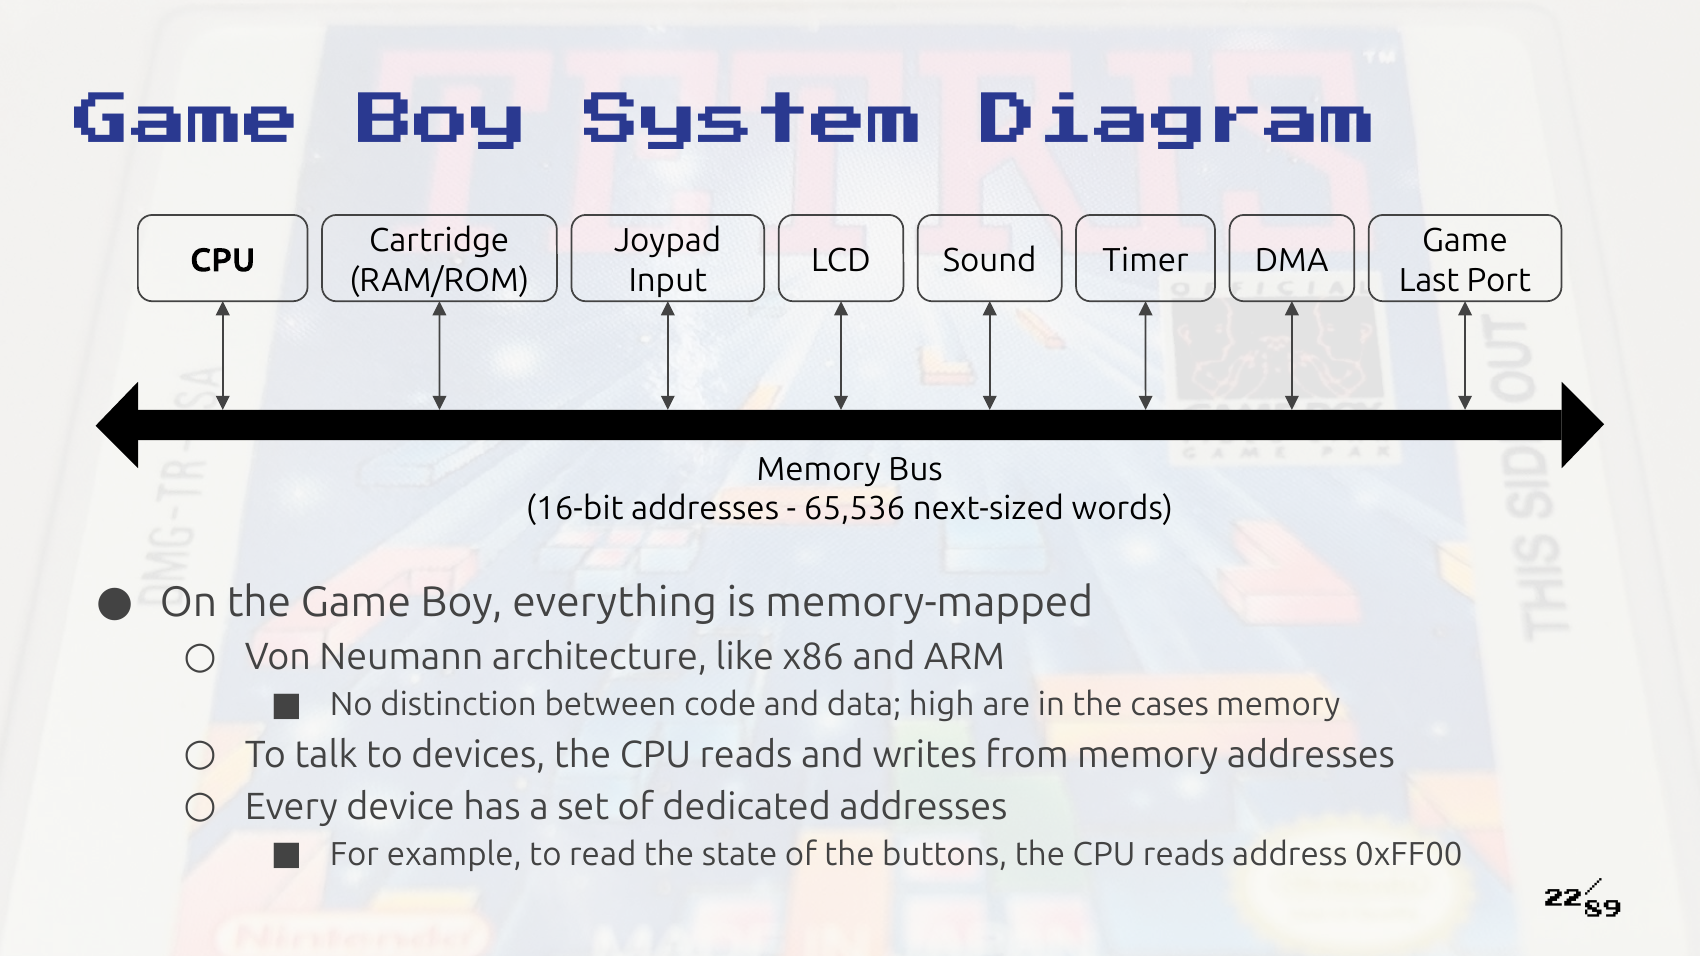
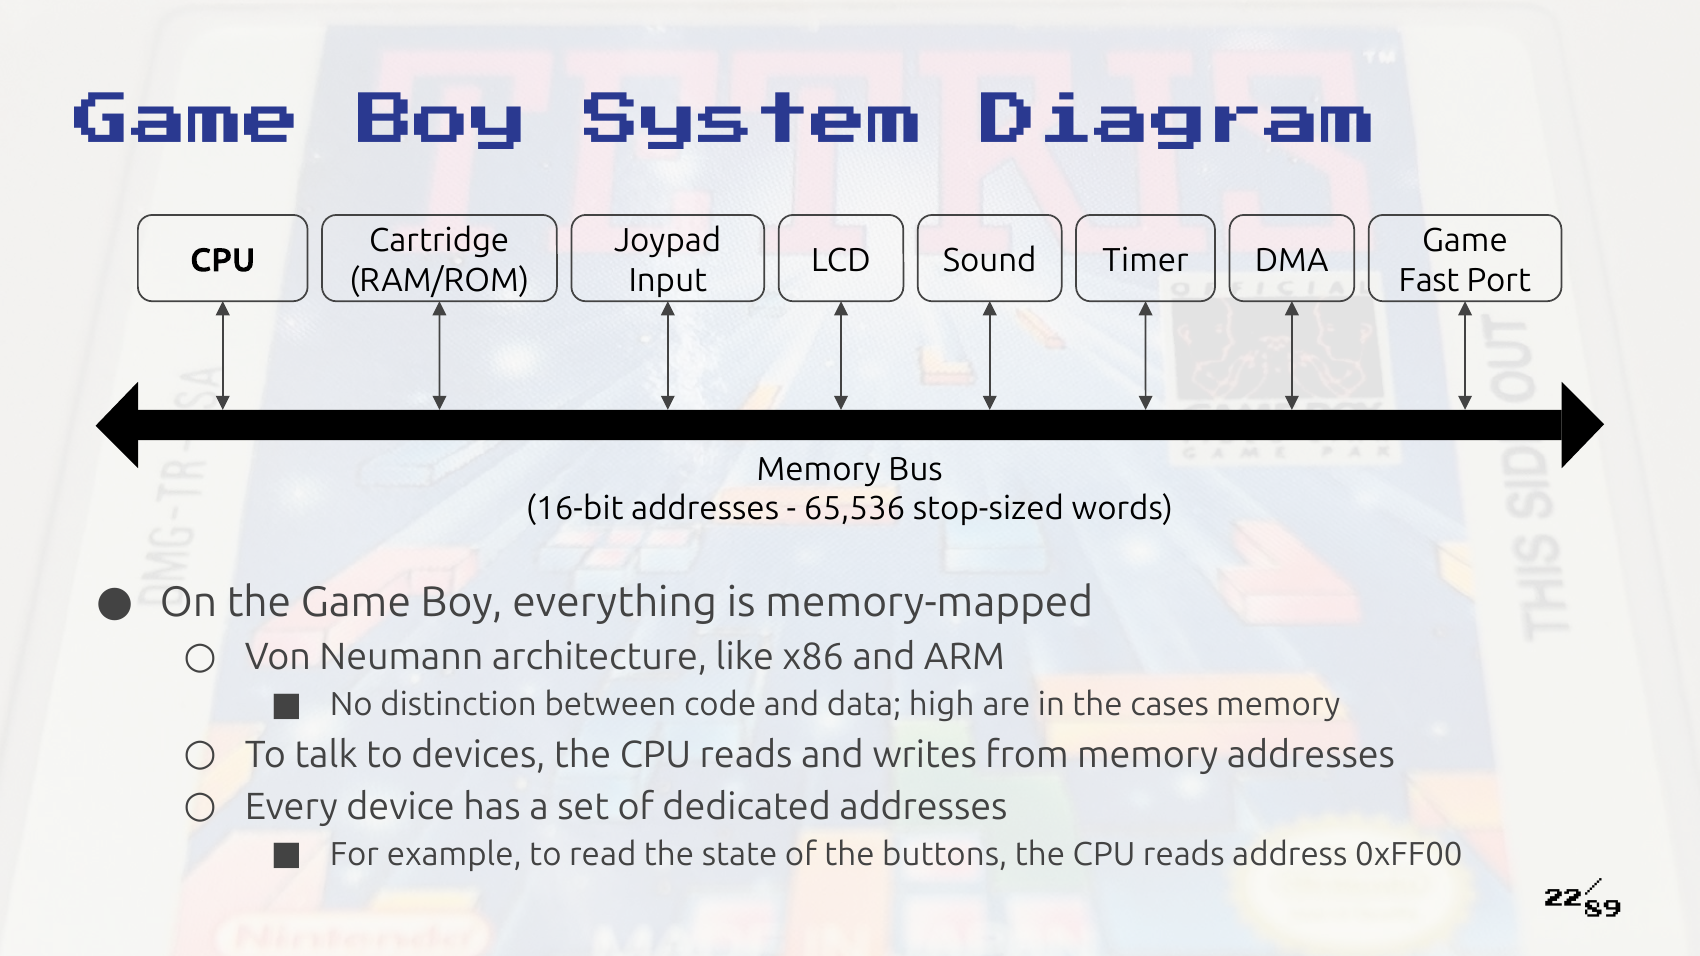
Last: Last -> Fast
next-sized: next-sized -> stop-sized
